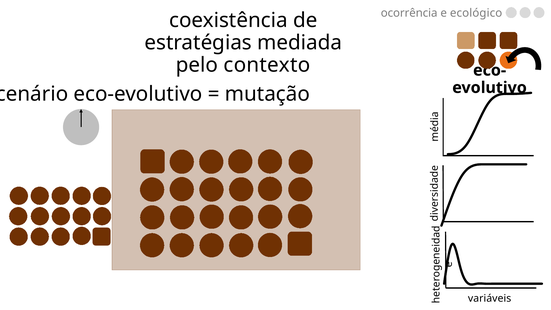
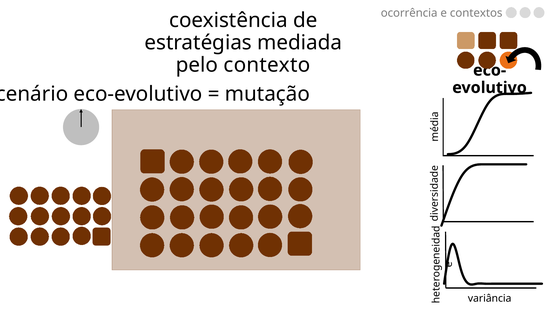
ecológico: ecológico -> contextos
variáveis: variáveis -> variância
